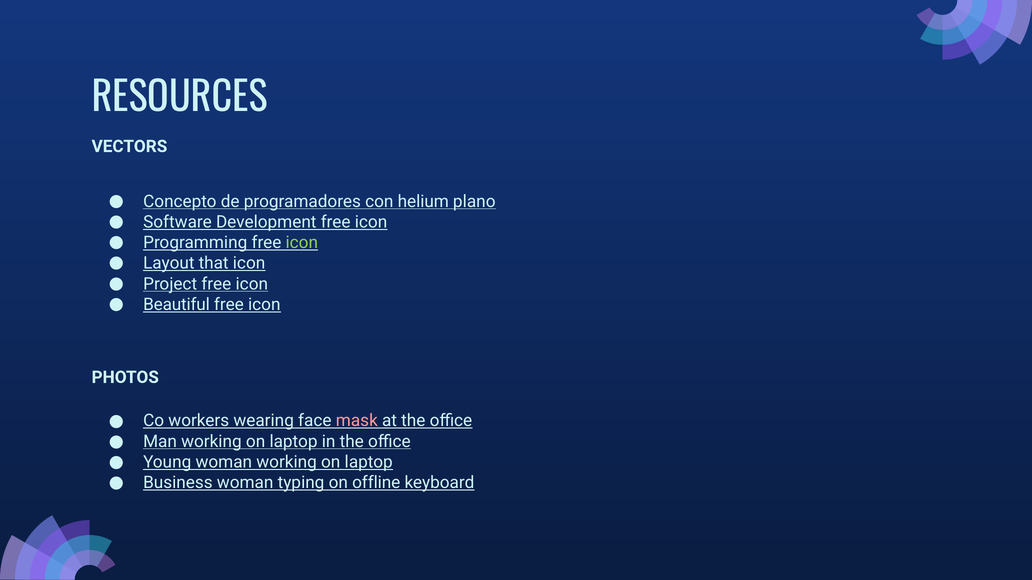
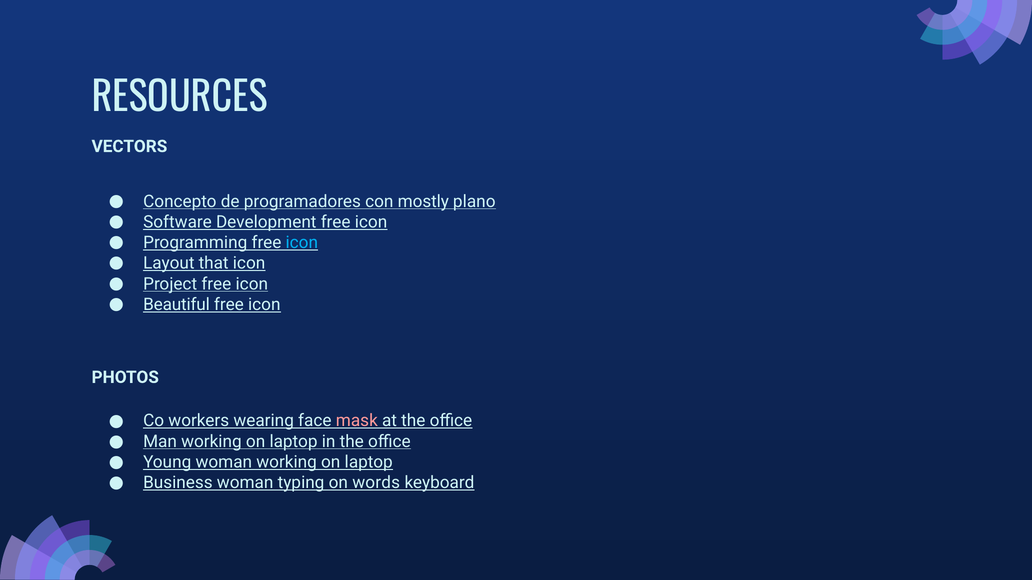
helium: helium -> mostly
icon at (302, 243) colour: light green -> light blue
offline: offline -> words
